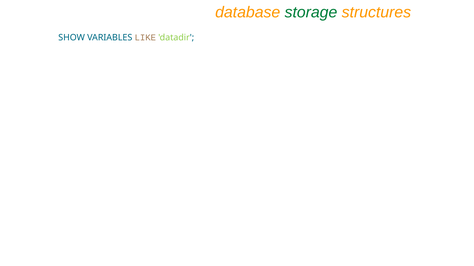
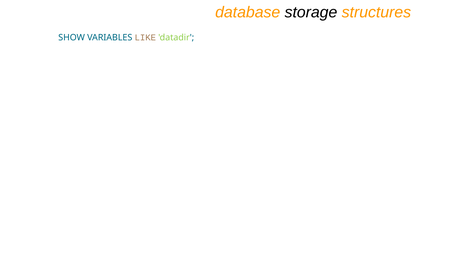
storage colour: green -> black
